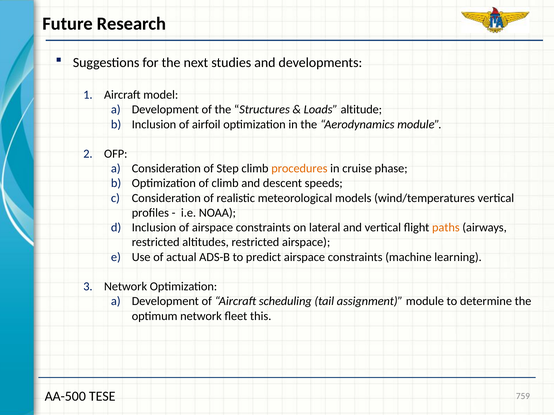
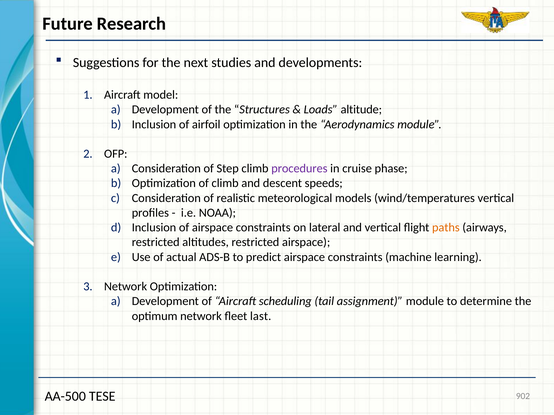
procedures colour: orange -> purple
this: this -> last
759: 759 -> 902
